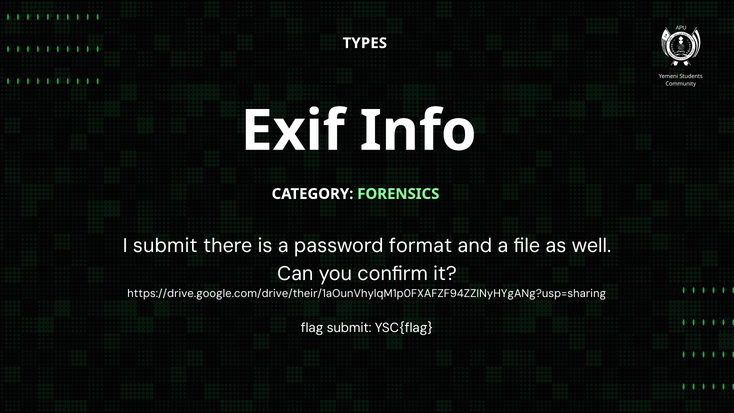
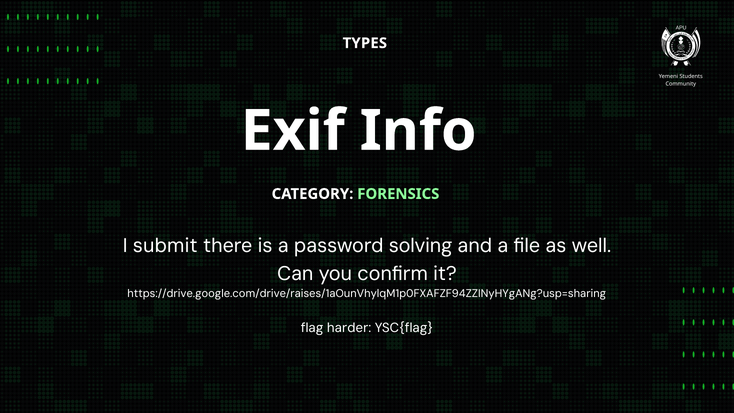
format: format -> solving
https://drive.google.com/drive/their/1aOunVhylqM1p0FXAFZF94ZZINyHYgANg?usp=sharing: https://drive.google.com/drive/their/1aOunVhylqM1p0FXAFZF94ZZINyHYgANg?usp=sharing -> https://drive.google.com/drive/raises/1aOunVhylqM1p0FXAFZF94ZZINyHYgANg?usp=sharing
flag submit: submit -> harder
